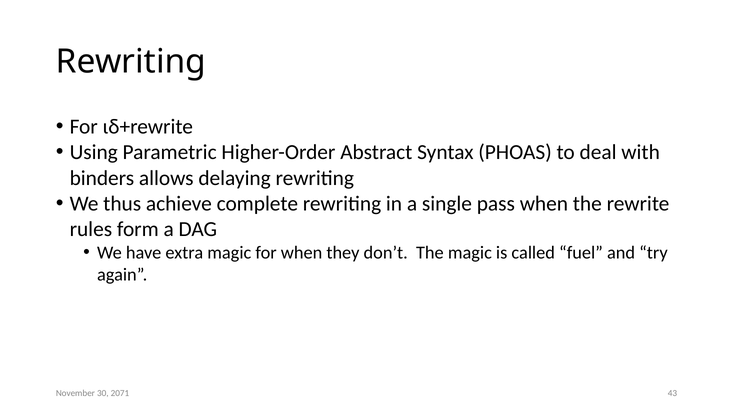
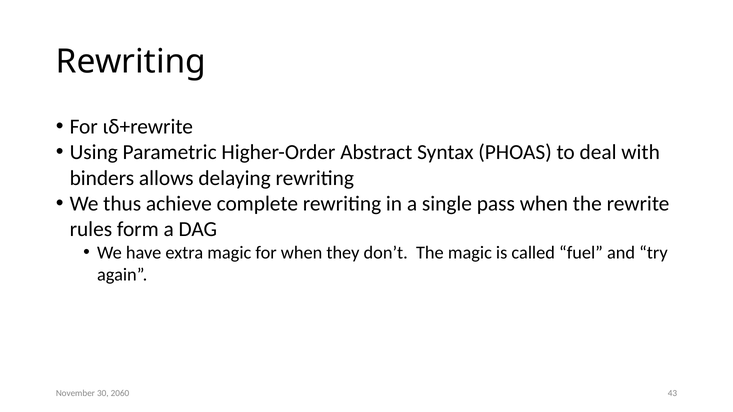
2071: 2071 -> 2060
